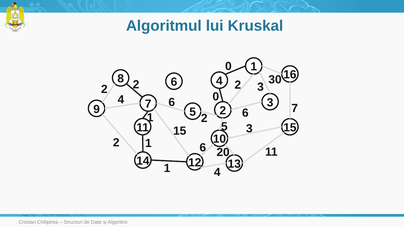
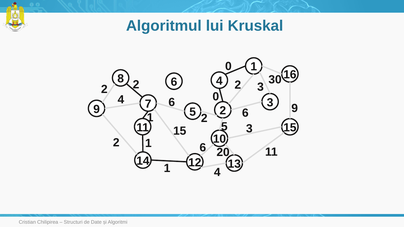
7 at (295, 108): 7 -> 9
